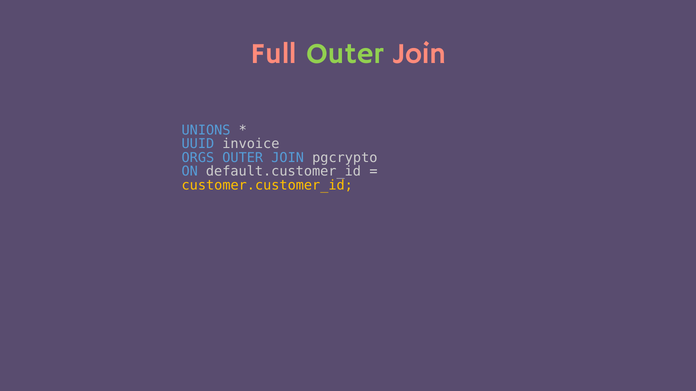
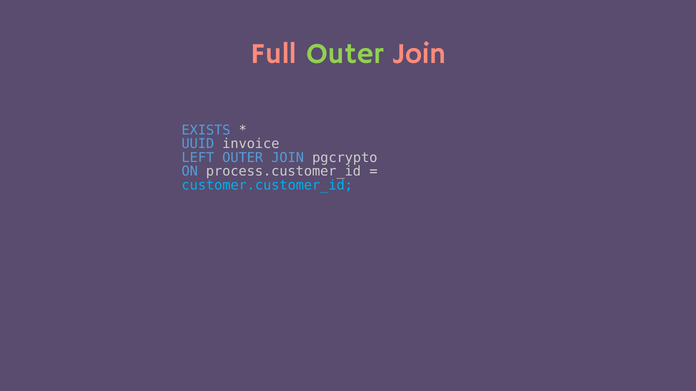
UNIONS: UNIONS -> EXISTS
ORGS: ORGS -> LEFT
default.customer_id: default.customer_id -> process.customer_id
customer.customer_id colour: yellow -> light blue
